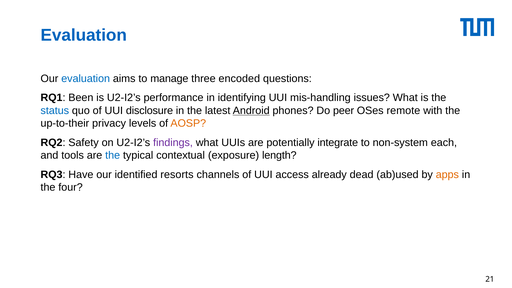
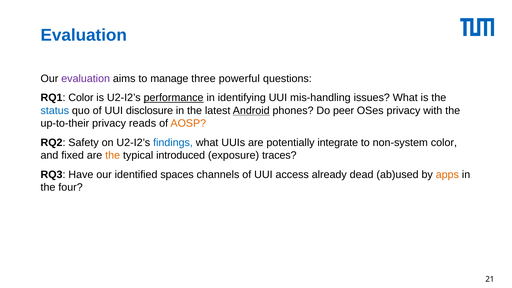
evaluation at (86, 79) colour: blue -> purple
encoded: encoded -> powerful
RQ1 Been: Been -> Color
performance underline: none -> present
OSes remote: remote -> privacy
levels: levels -> reads
findings colour: purple -> blue
non-system each: each -> color
tools: tools -> fixed
the at (113, 155) colour: blue -> orange
contextual: contextual -> introduced
length: length -> traces
resorts: resorts -> spaces
